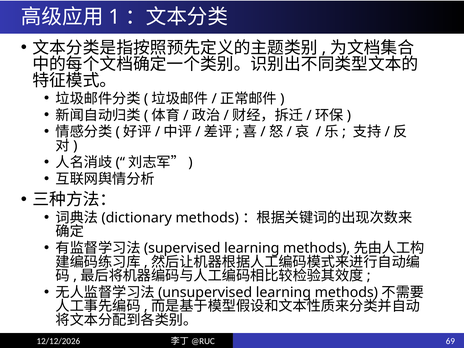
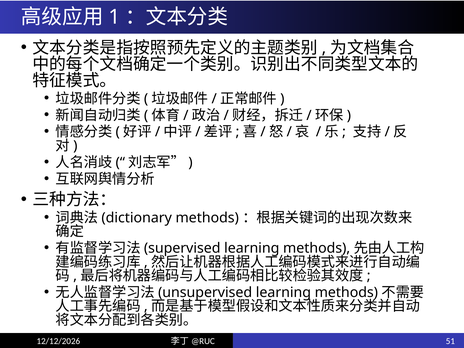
69: 69 -> 51
